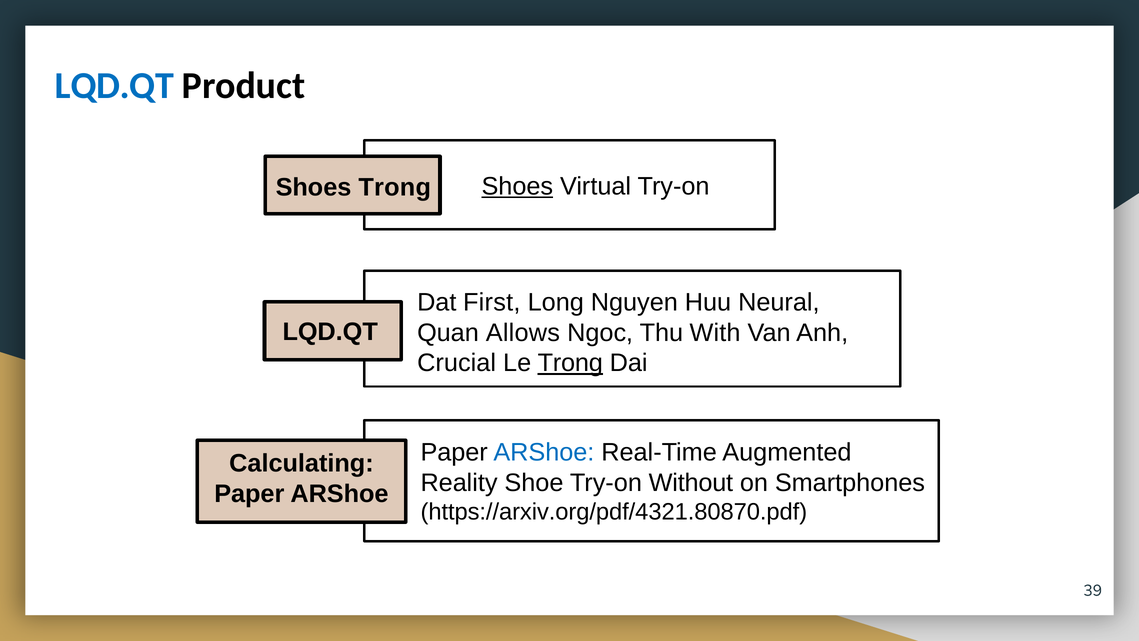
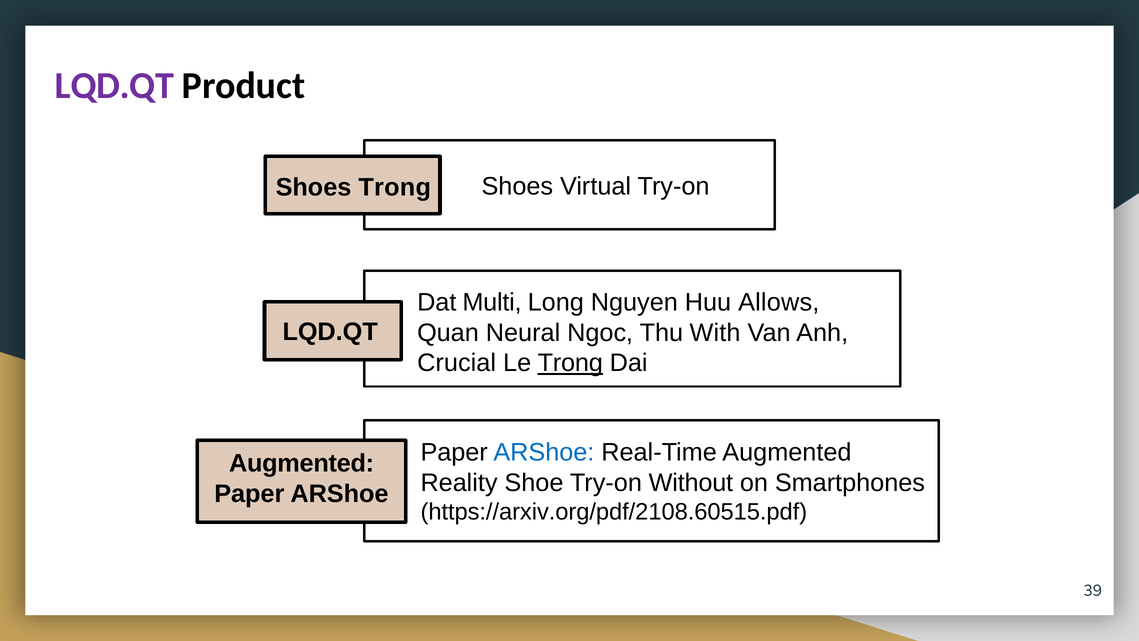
LQD.QT at (114, 86) colour: blue -> purple
Shoes at (517, 186) underline: present -> none
First: First -> Multi
Neural: Neural -> Allows
Allows: Allows -> Neural
Calculating at (301, 463): Calculating -> Augmented
https://arxiv.org/pdf/4321.80870.pdf: https://arxiv.org/pdf/4321.80870.pdf -> https://arxiv.org/pdf/2108.60515.pdf
